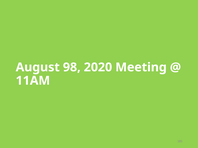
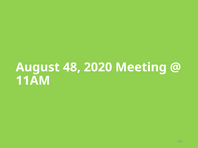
98: 98 -> 48
